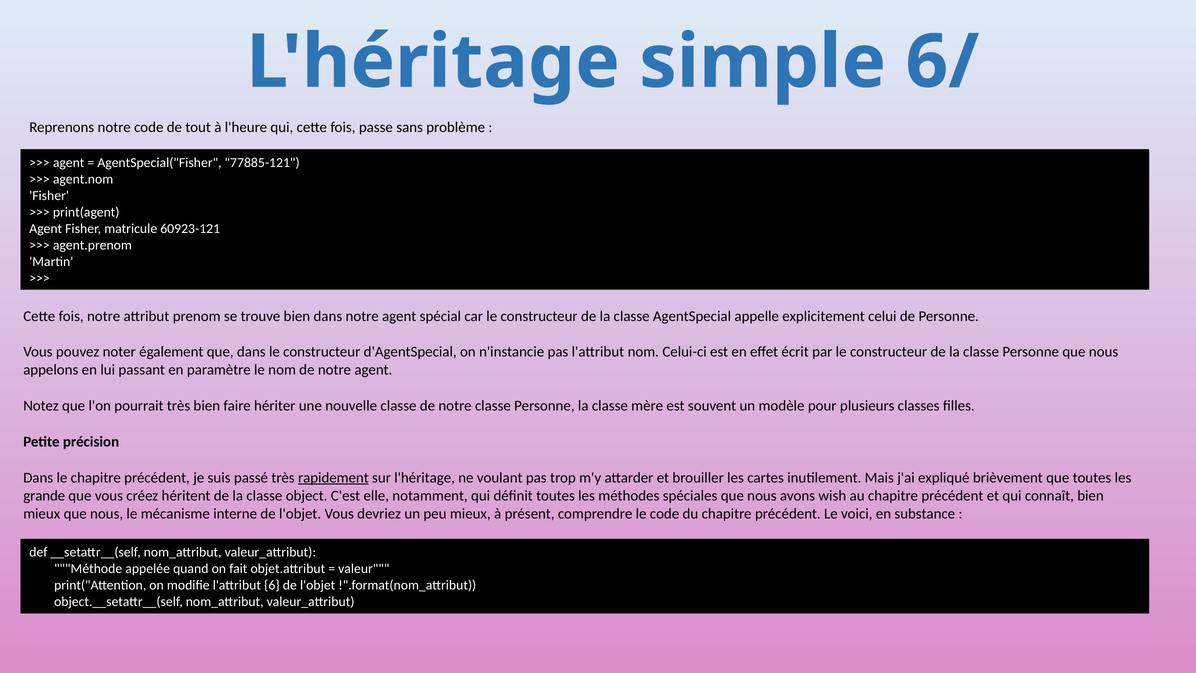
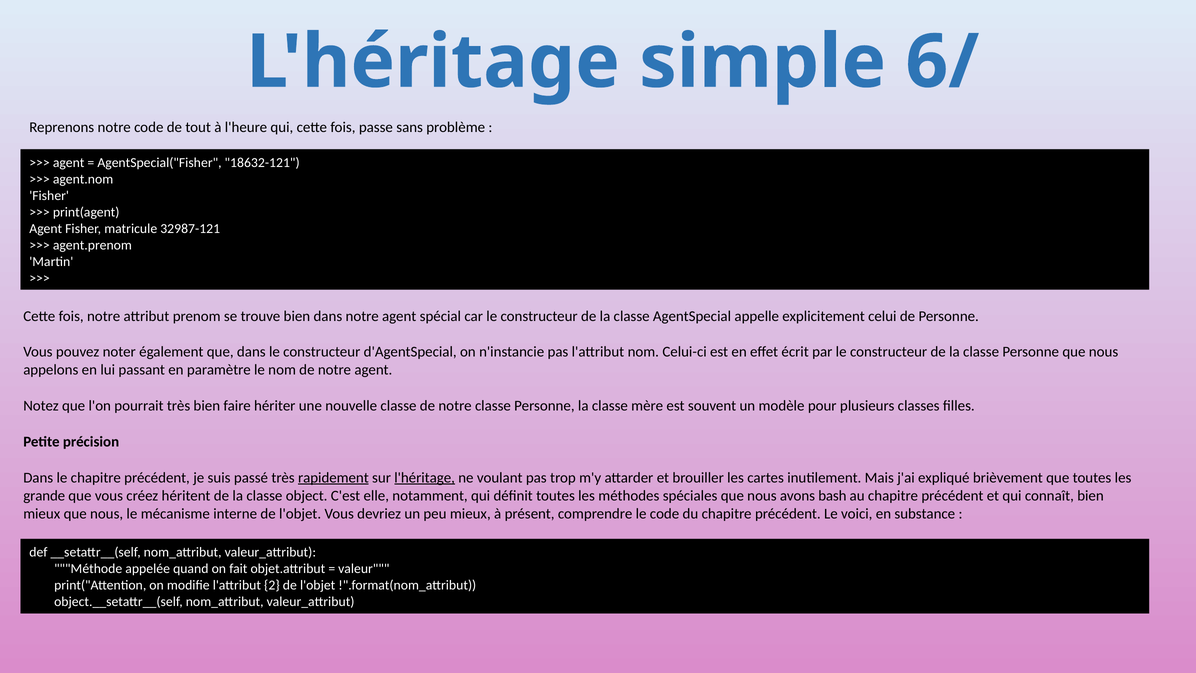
77885-121: 77885-121 -> 18632-121
60923-121: 60923-121 -> 32987-121
l'héritage at (425, 478) underline: none -> present
wish: wish -> bash
6: 6 -> 2
